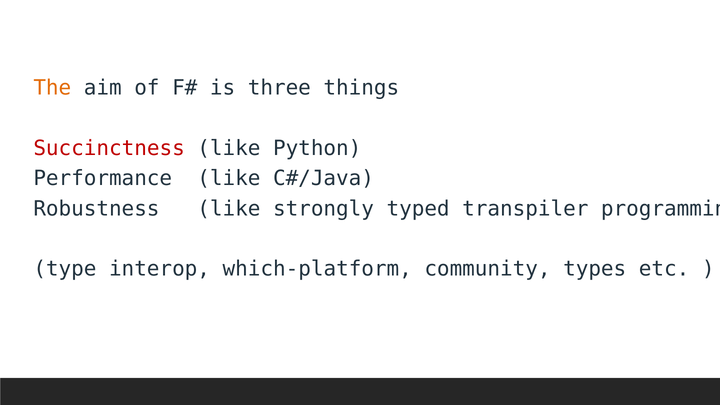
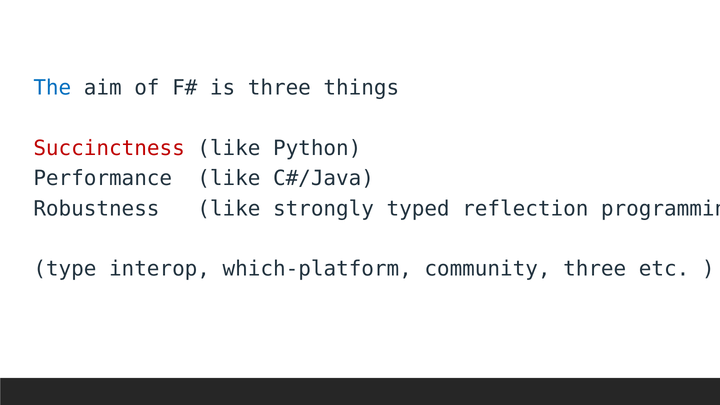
The colour: orange -> blue
transpiler: transpiler -> reflection
community types: types -> three
